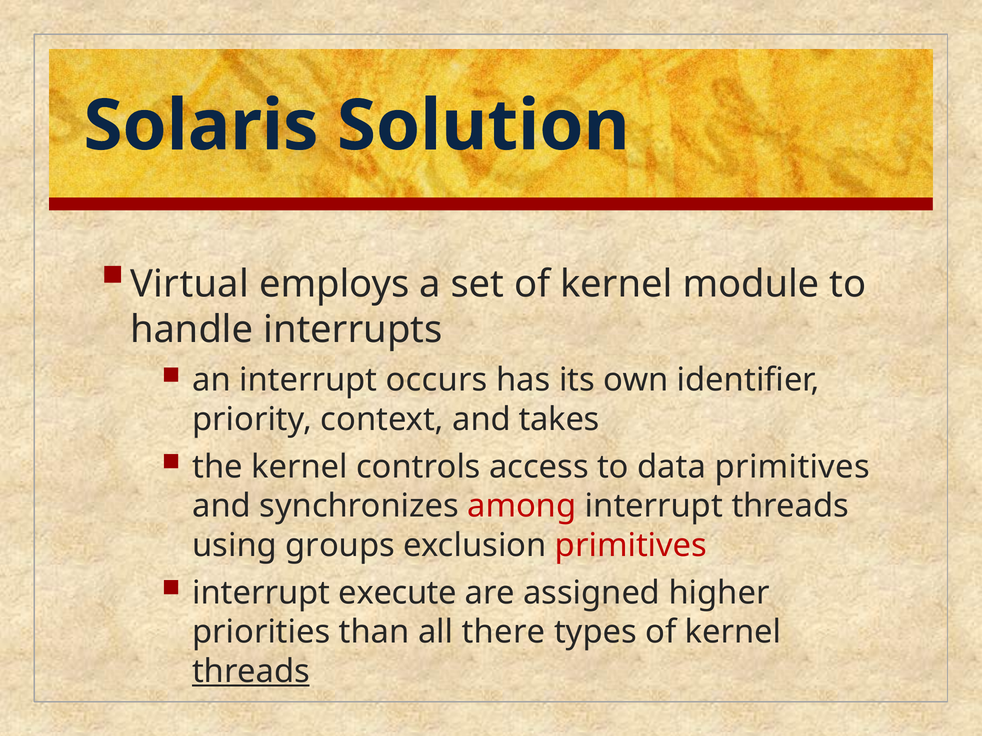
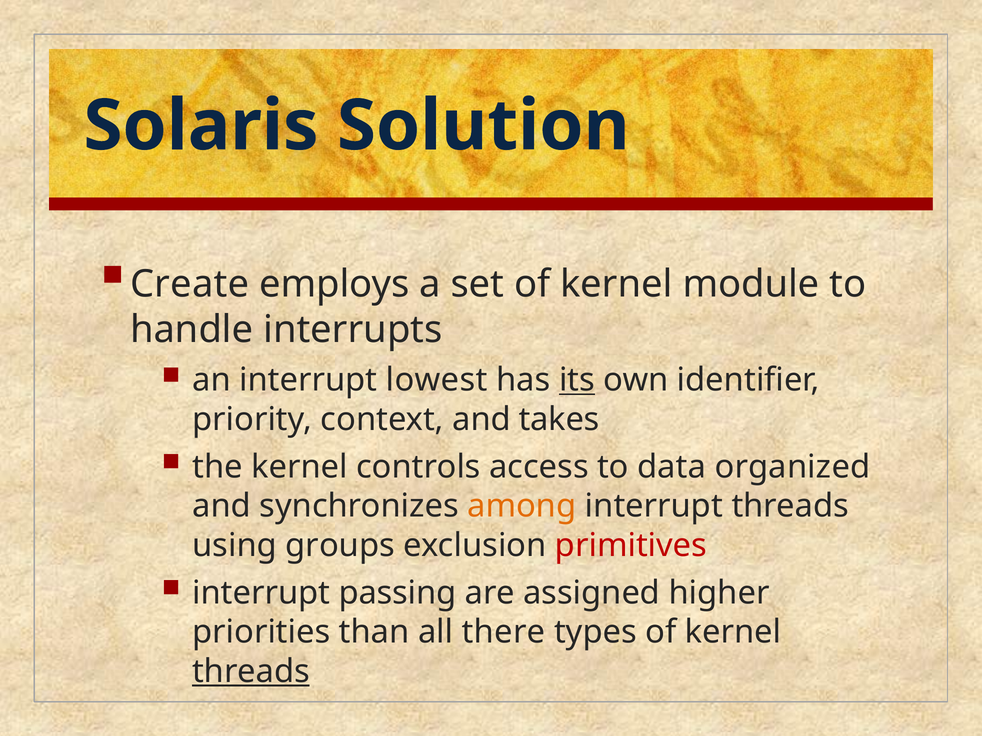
Virtual: Virtual -> Create
occurs: occurs -> lowest
its underline: none -> present
data primitives: primitives -> organized
among colour: red -> orange
execute: execute -> passing
